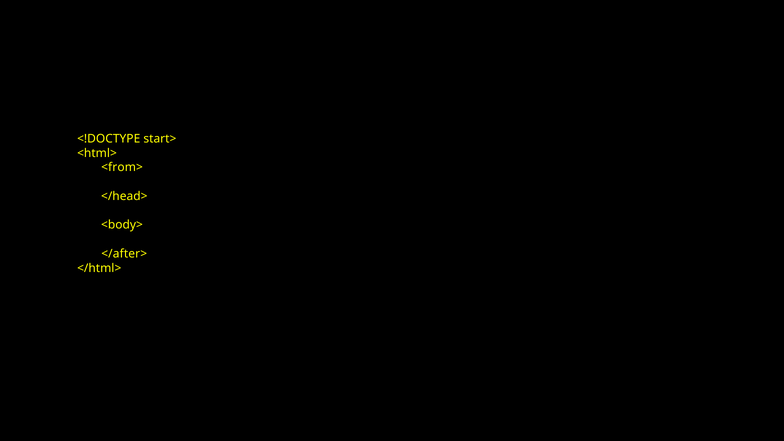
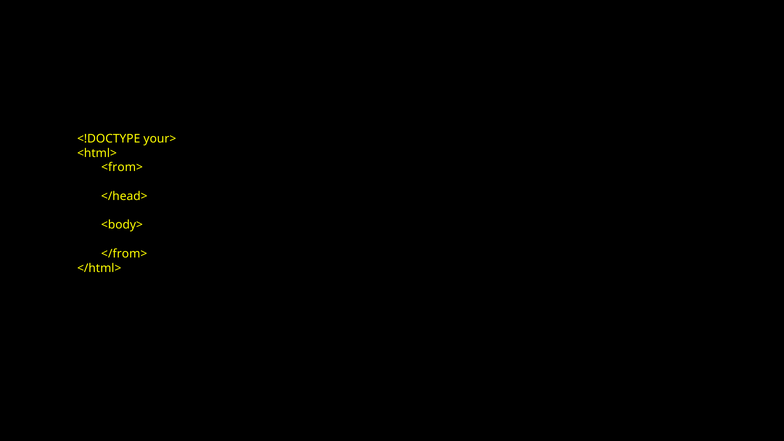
start>: start> -> your>
</after>: </after> -> </from>
